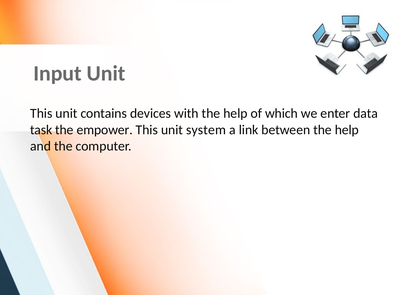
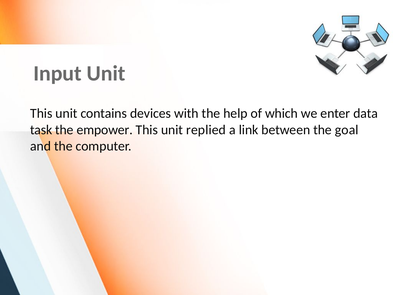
system: system -> replied
between the help: help -> goal
